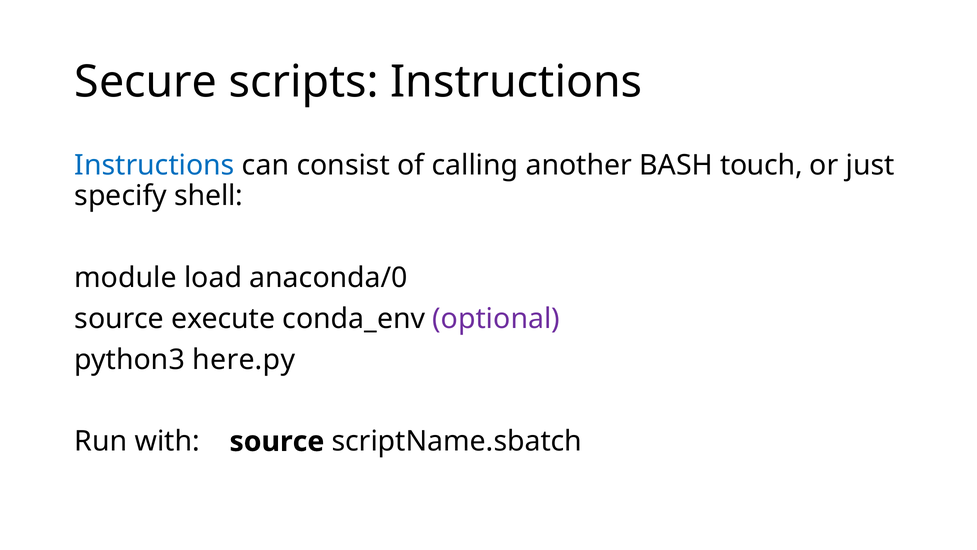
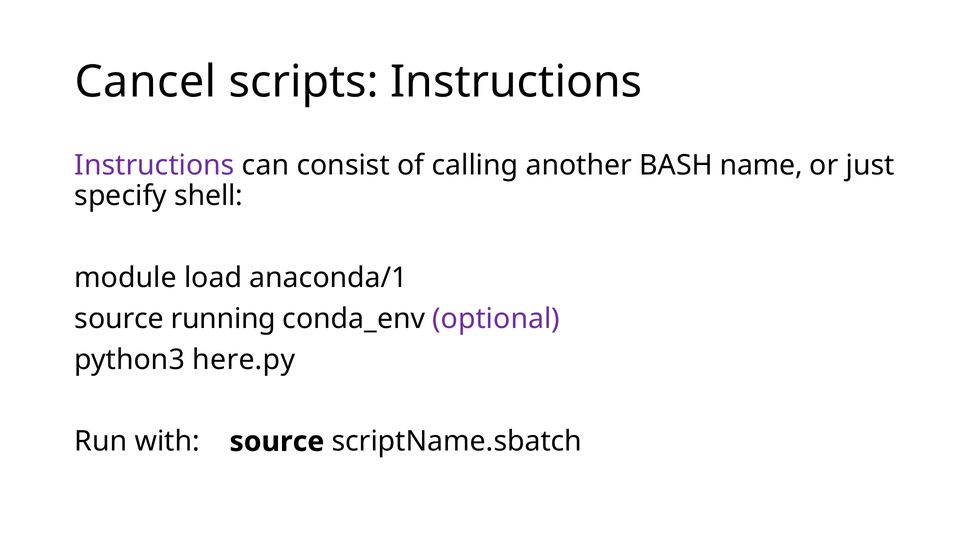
Secure: Secure -> Cancel
Instructions at (155, 165) colour: blue -> purple
touch: touch -> name
anaconda/0: anaconda/0 -> anaconda/1
execute: execute -> running
